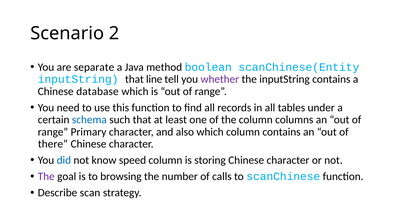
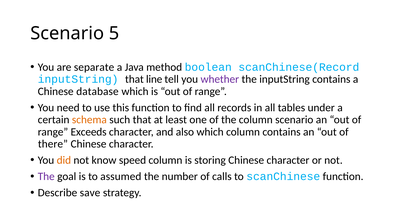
2: 2 -> 5
scanChinese(Entity: scanChinese(Entity -> scanChinese(Record
schema colour: blue -> orange
column columns: columns -> scenario
Primary: Primary -> Exceeds
did colour: blue -> orange
browsing: browsing -> assumed
scan: scan -> save
